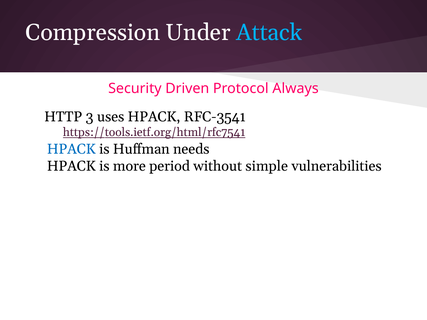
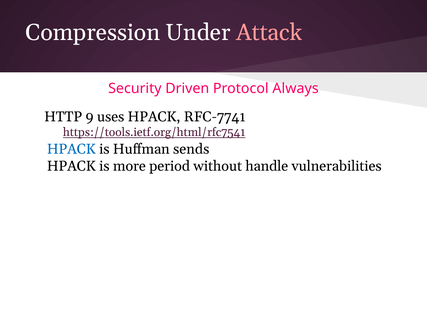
Attack colour: light blue -> pink
3: 3 -> 9
RFC-3541: RFC-3541 -> RFC-7741
needs: needs -> sends
simple: simple -> handle
